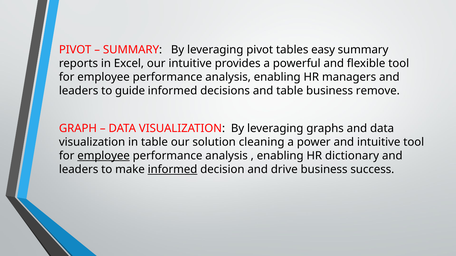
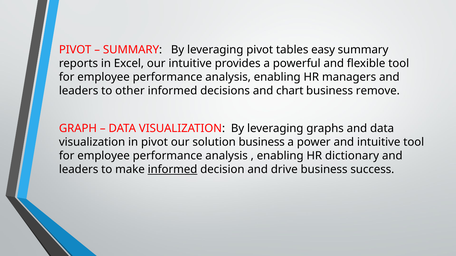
guide: guide -> other
and table: table -> chart
in table: table -> pivot
solution cleaning: cleaning -> business
employee at (104, 156) underline: present -> none
